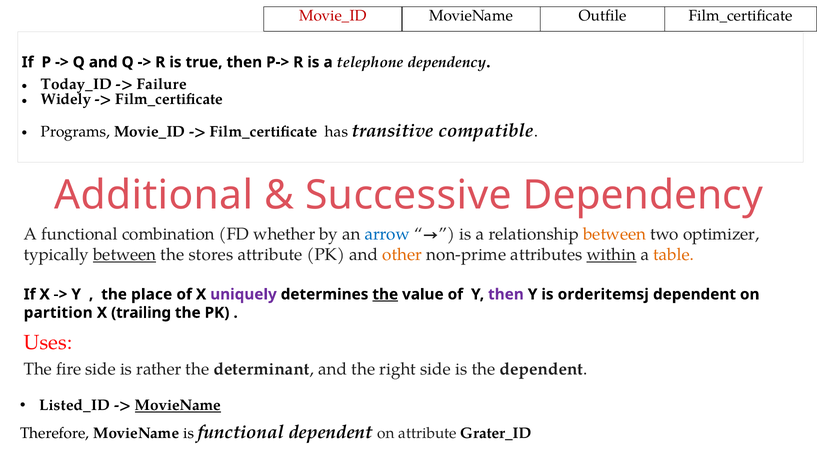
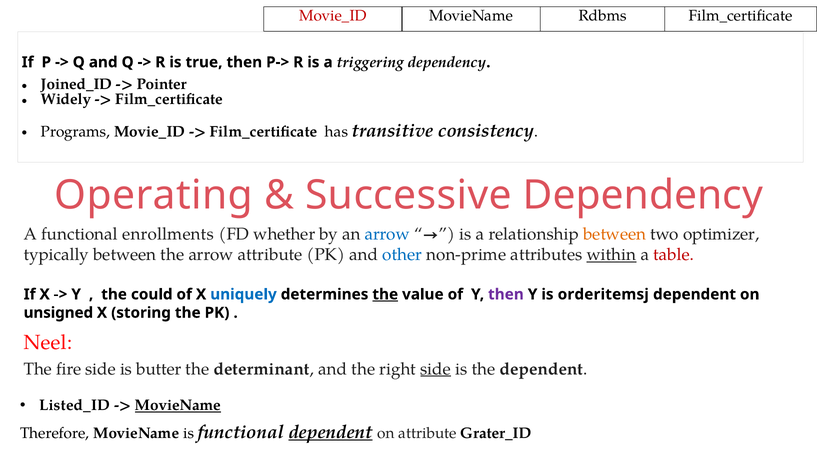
Outfile: Outfile -> Rdbms
telephone: telephone -> triggering
Today_ID: Today_ID -> Joined_ID
Failure: Failure -> Pointer
compatible: compatible -> consistency
Additional: Additional -> Operating
combination: combination -> enrollments
between at (125, 255) underline: present -> none
the stores: stores -> arrow
other colour: orange -> blue
table colour: orange -> red
place: place -> could
uniquely colour: purple -> blue
partition: partition -> unsigned
trailing: trailing -> storing
Uses: Uses -> Neel
rather: rather -> butter
side at (436, 369) underline: none -> present
dependent at (331, 433) underline: none -> present
